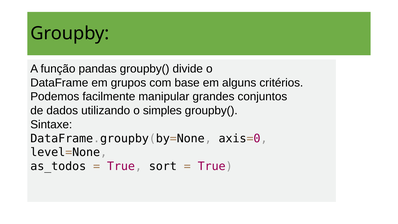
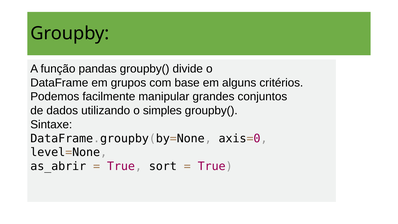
as_todos: as_todos -> as_abrir
